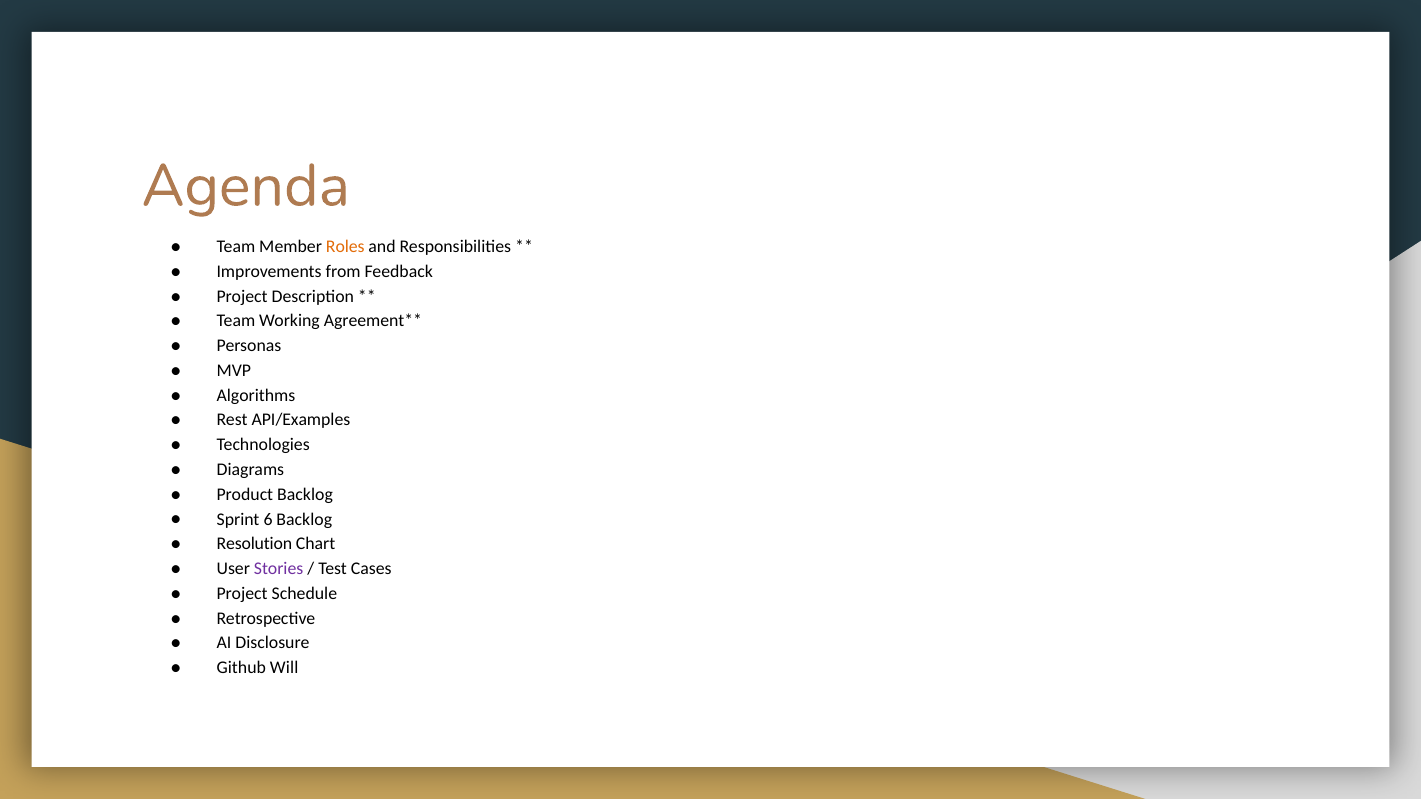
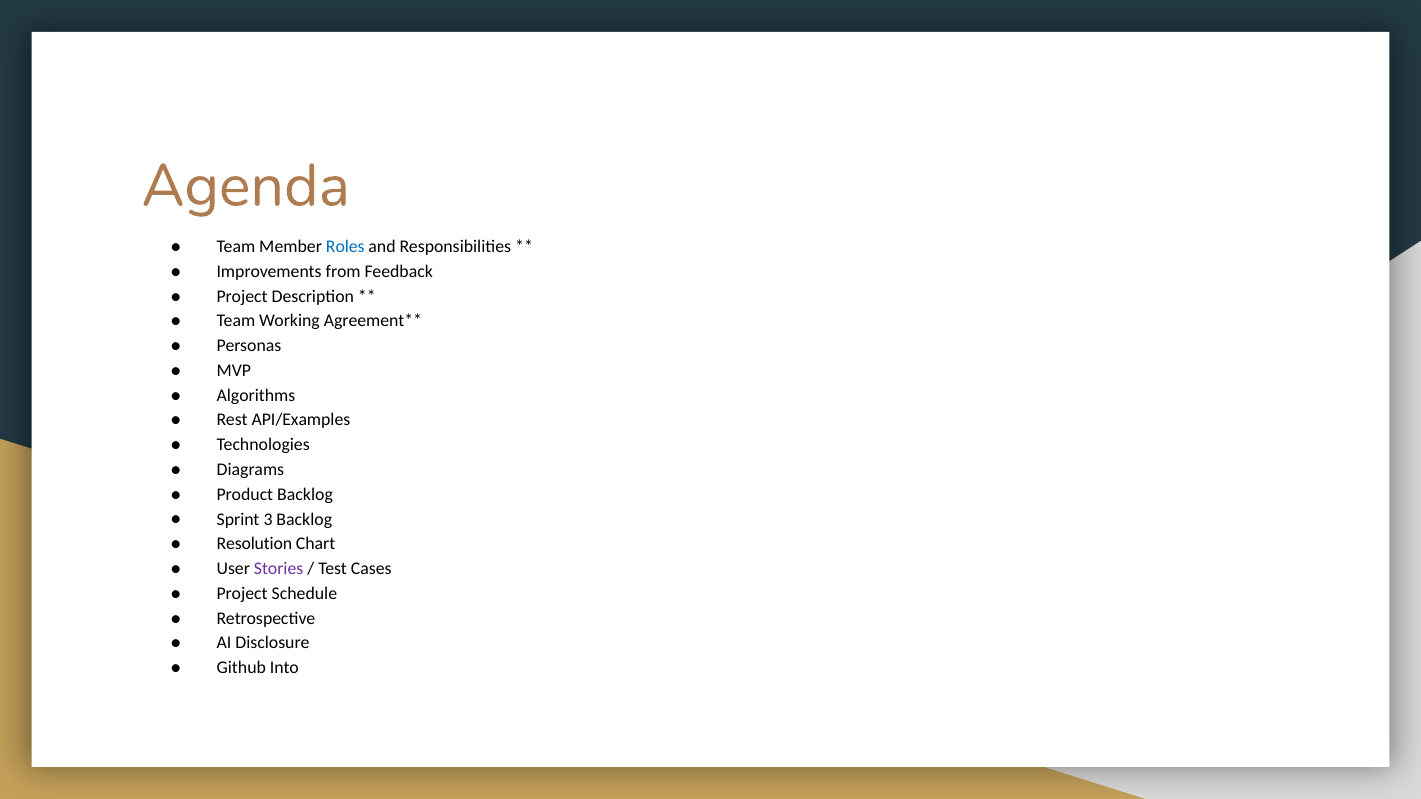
Roles colour: orange -> blue
6: 6 -> 3
Will: Will -> Into
